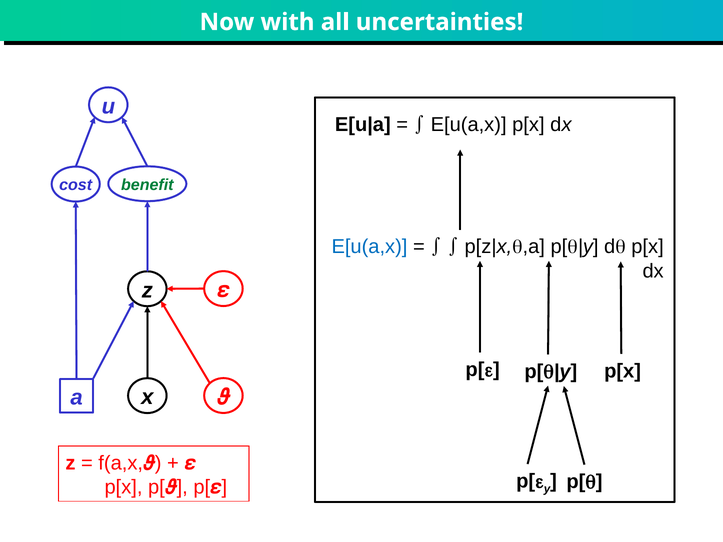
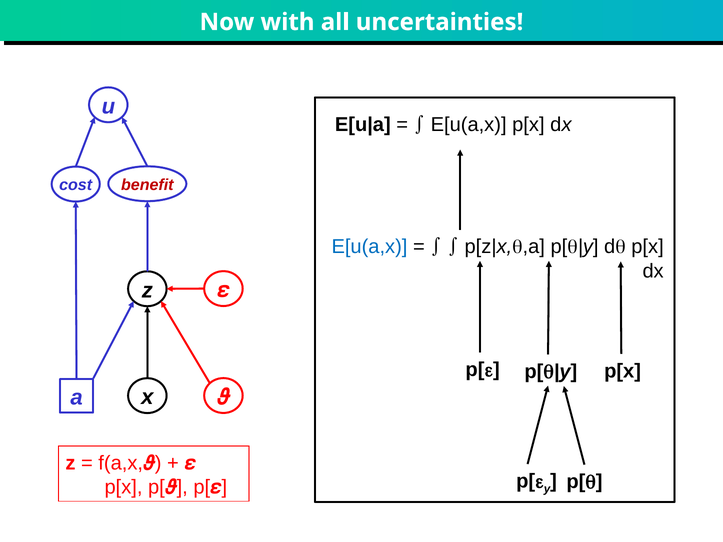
benefit colour: green -> red
